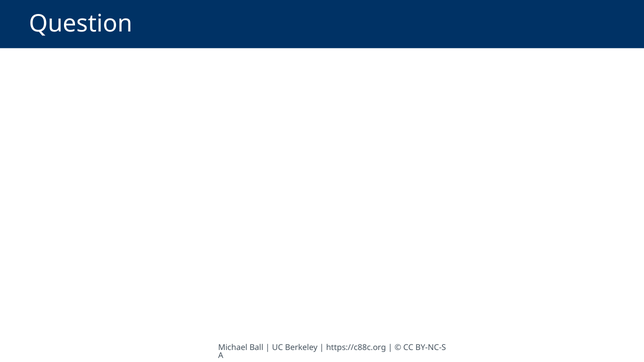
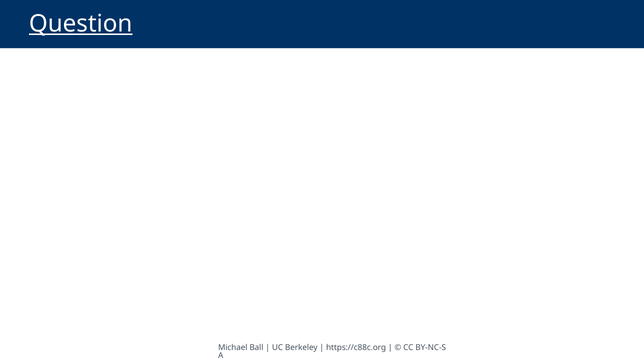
Question underline: none -> present
